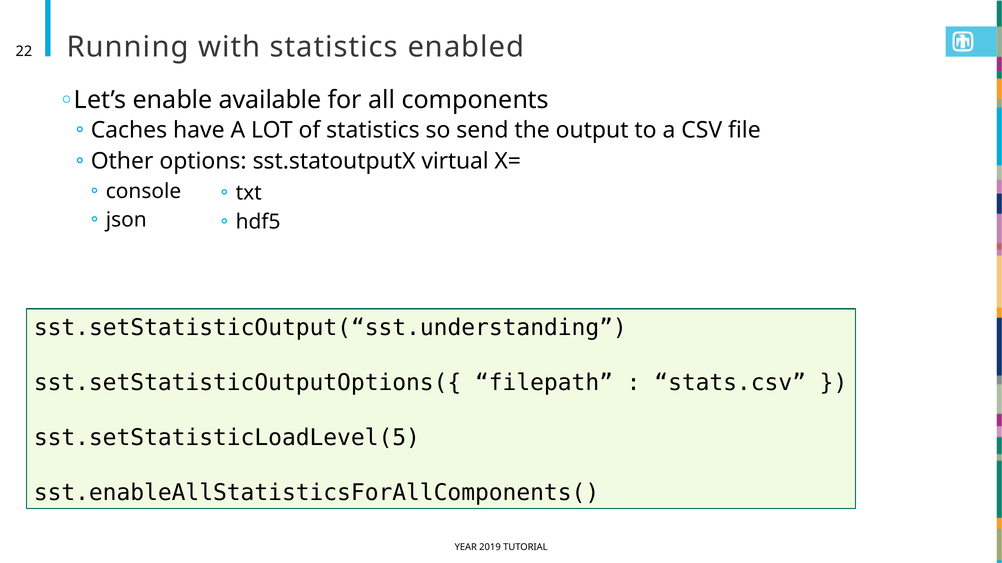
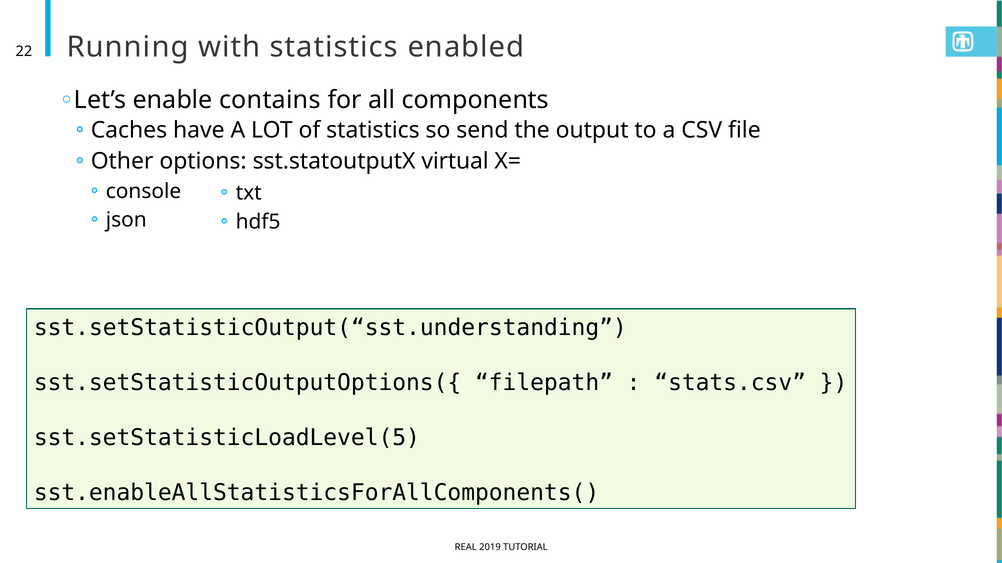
available: available -> contains
YEAR: YEAR -> REAL
